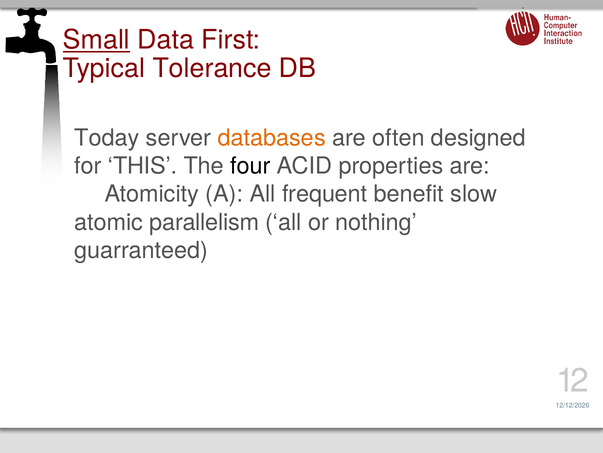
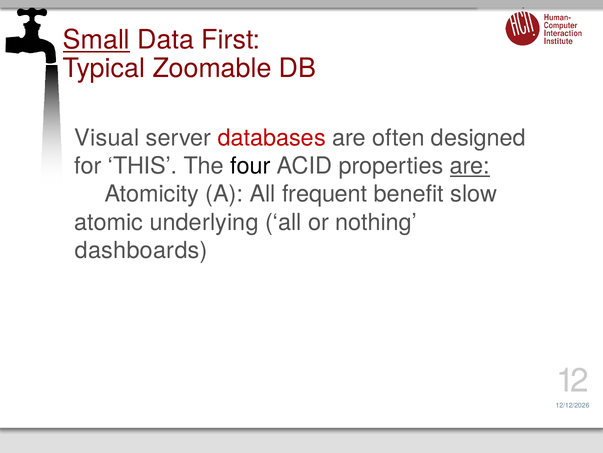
Tolerance: Tolerance -> Zoomable
Today: Today -> Visual
databases colour: orange -> red
are at (470, 166) underline: none -> present
parallelism: parallelism -> underlying
guarranteed: guarranteed -> dashboards
